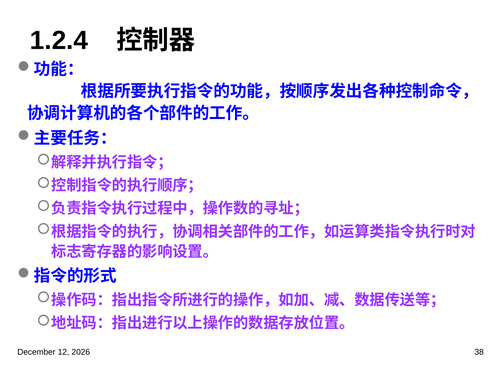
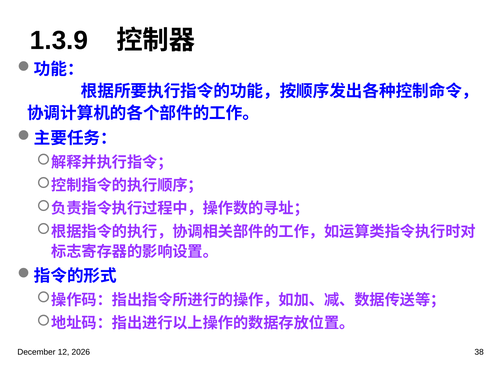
1.2.4: 1.2.4 -> 1.3.9
